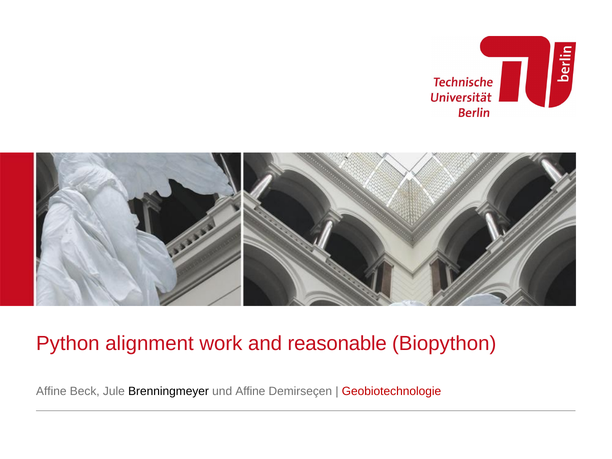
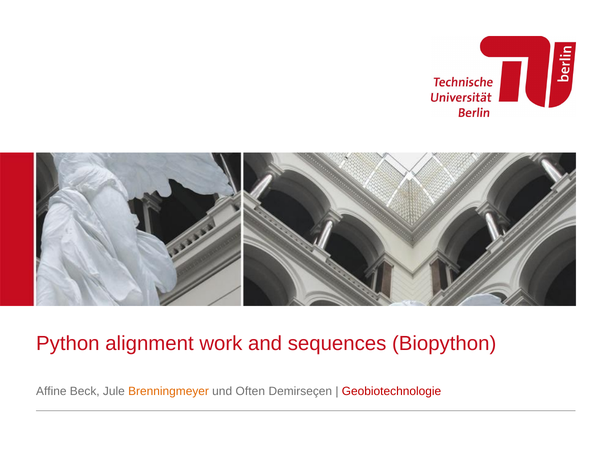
reasonable: reasonable -> sequences
Brenningmeyer colour: black -> orange
und Affine: Affine -> Often
